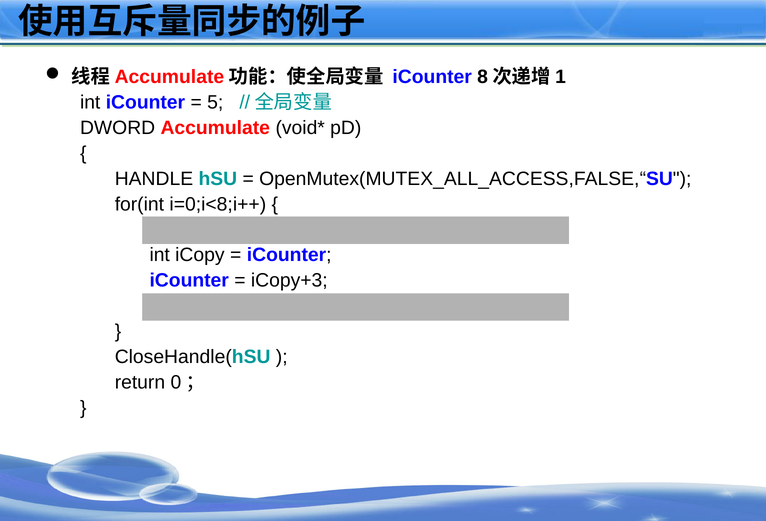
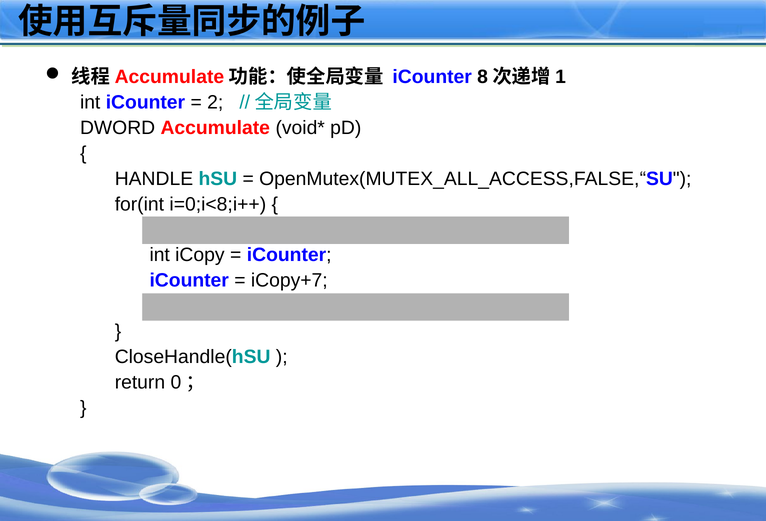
5: 5 -> 2
iCopy+3: iCopy+3 -> iCopy+7
